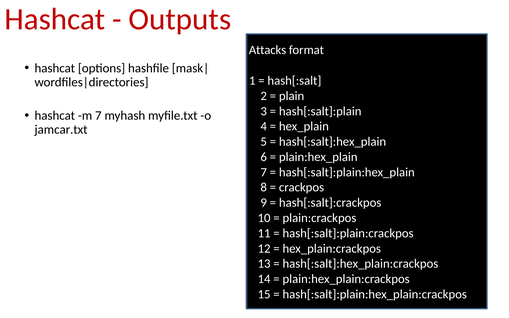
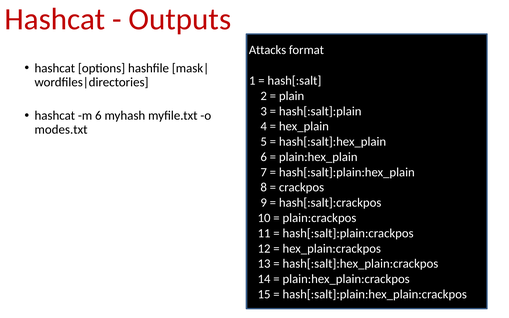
m 7: 7 -> 6
jamcar.txt: jamcar.txt -> modes.txt
